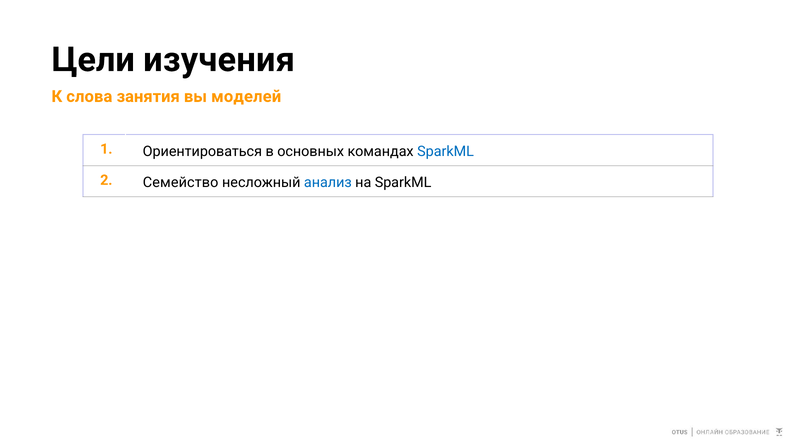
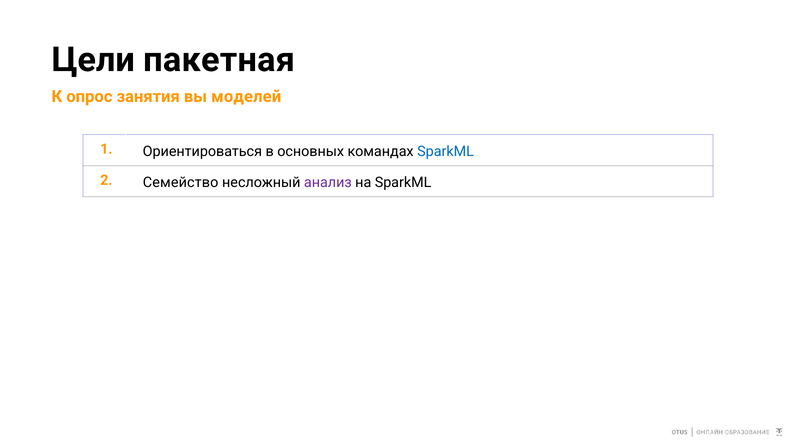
изучения: изучения -> пакетная
слова: слова -> опрос
анализ colour: blue -> purple
